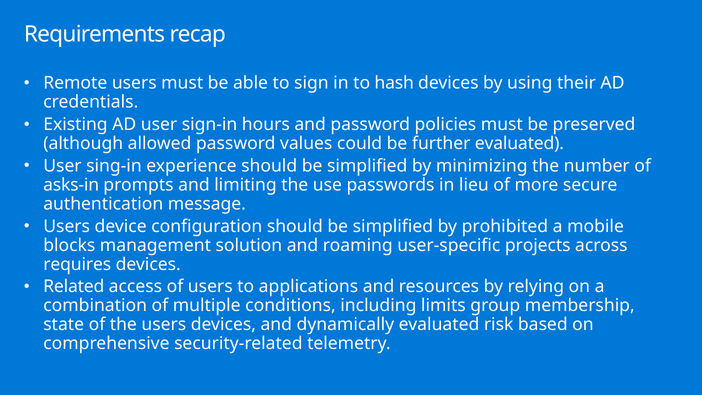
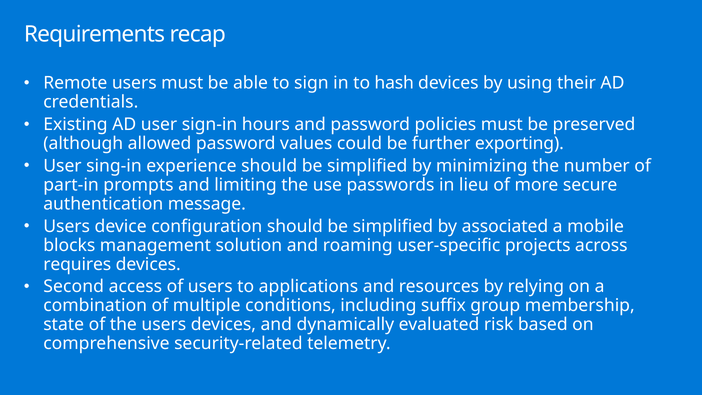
further evaluated: evaluated -> exporting
asks-in: asks-in -> part-in
prohibited: prohibited -> associated
Related: Related -> Second
limits: limits -> suffix
